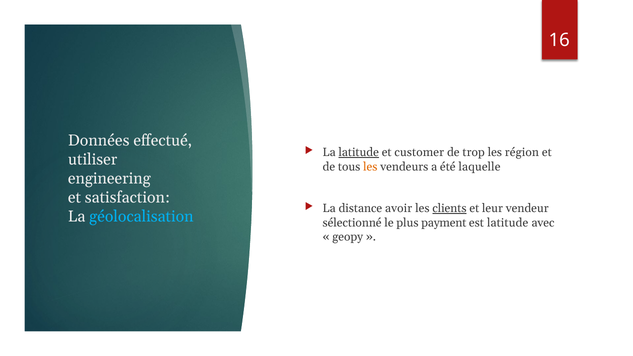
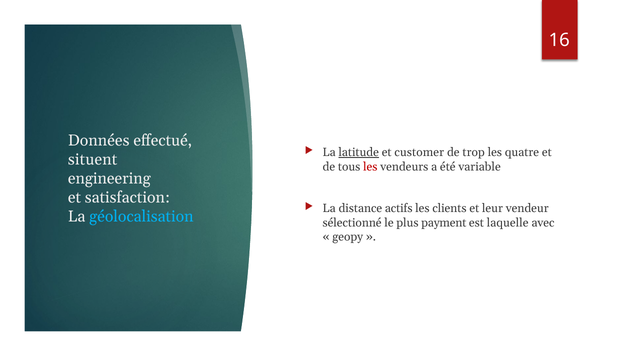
région: région -> quatre
utiliser: utiliser -> situent
les at (370, 167) colour: orange -> red
laquelle: laquelle -> variable
avoir: avoir -> actifs
clients underline: present -> none
est latitude: latitude -> laquelle
